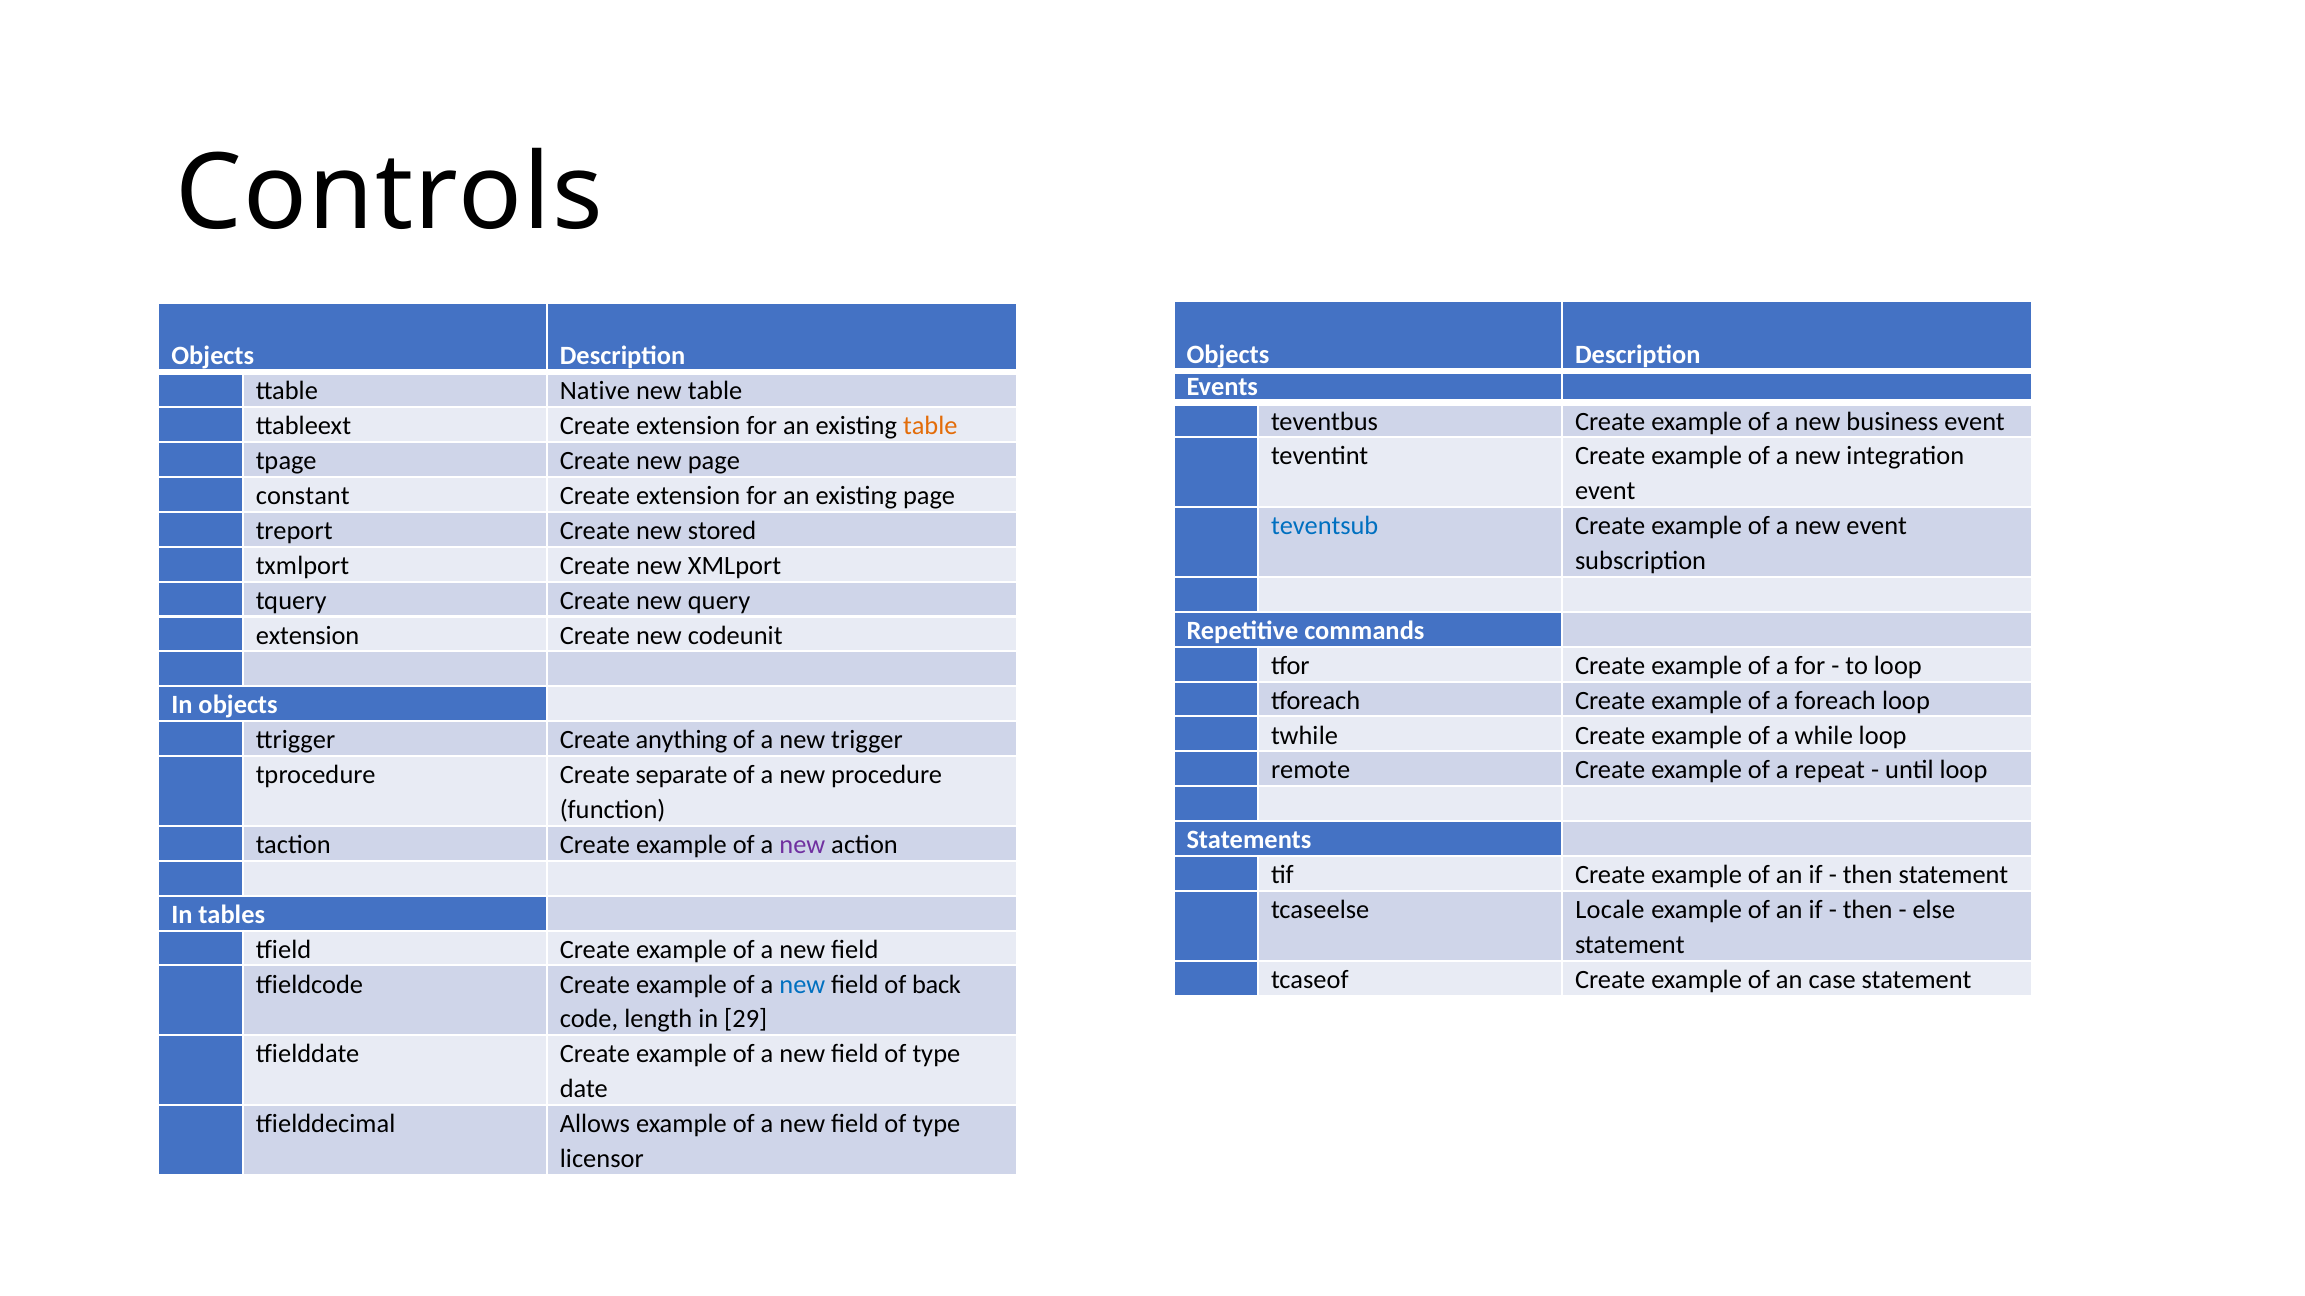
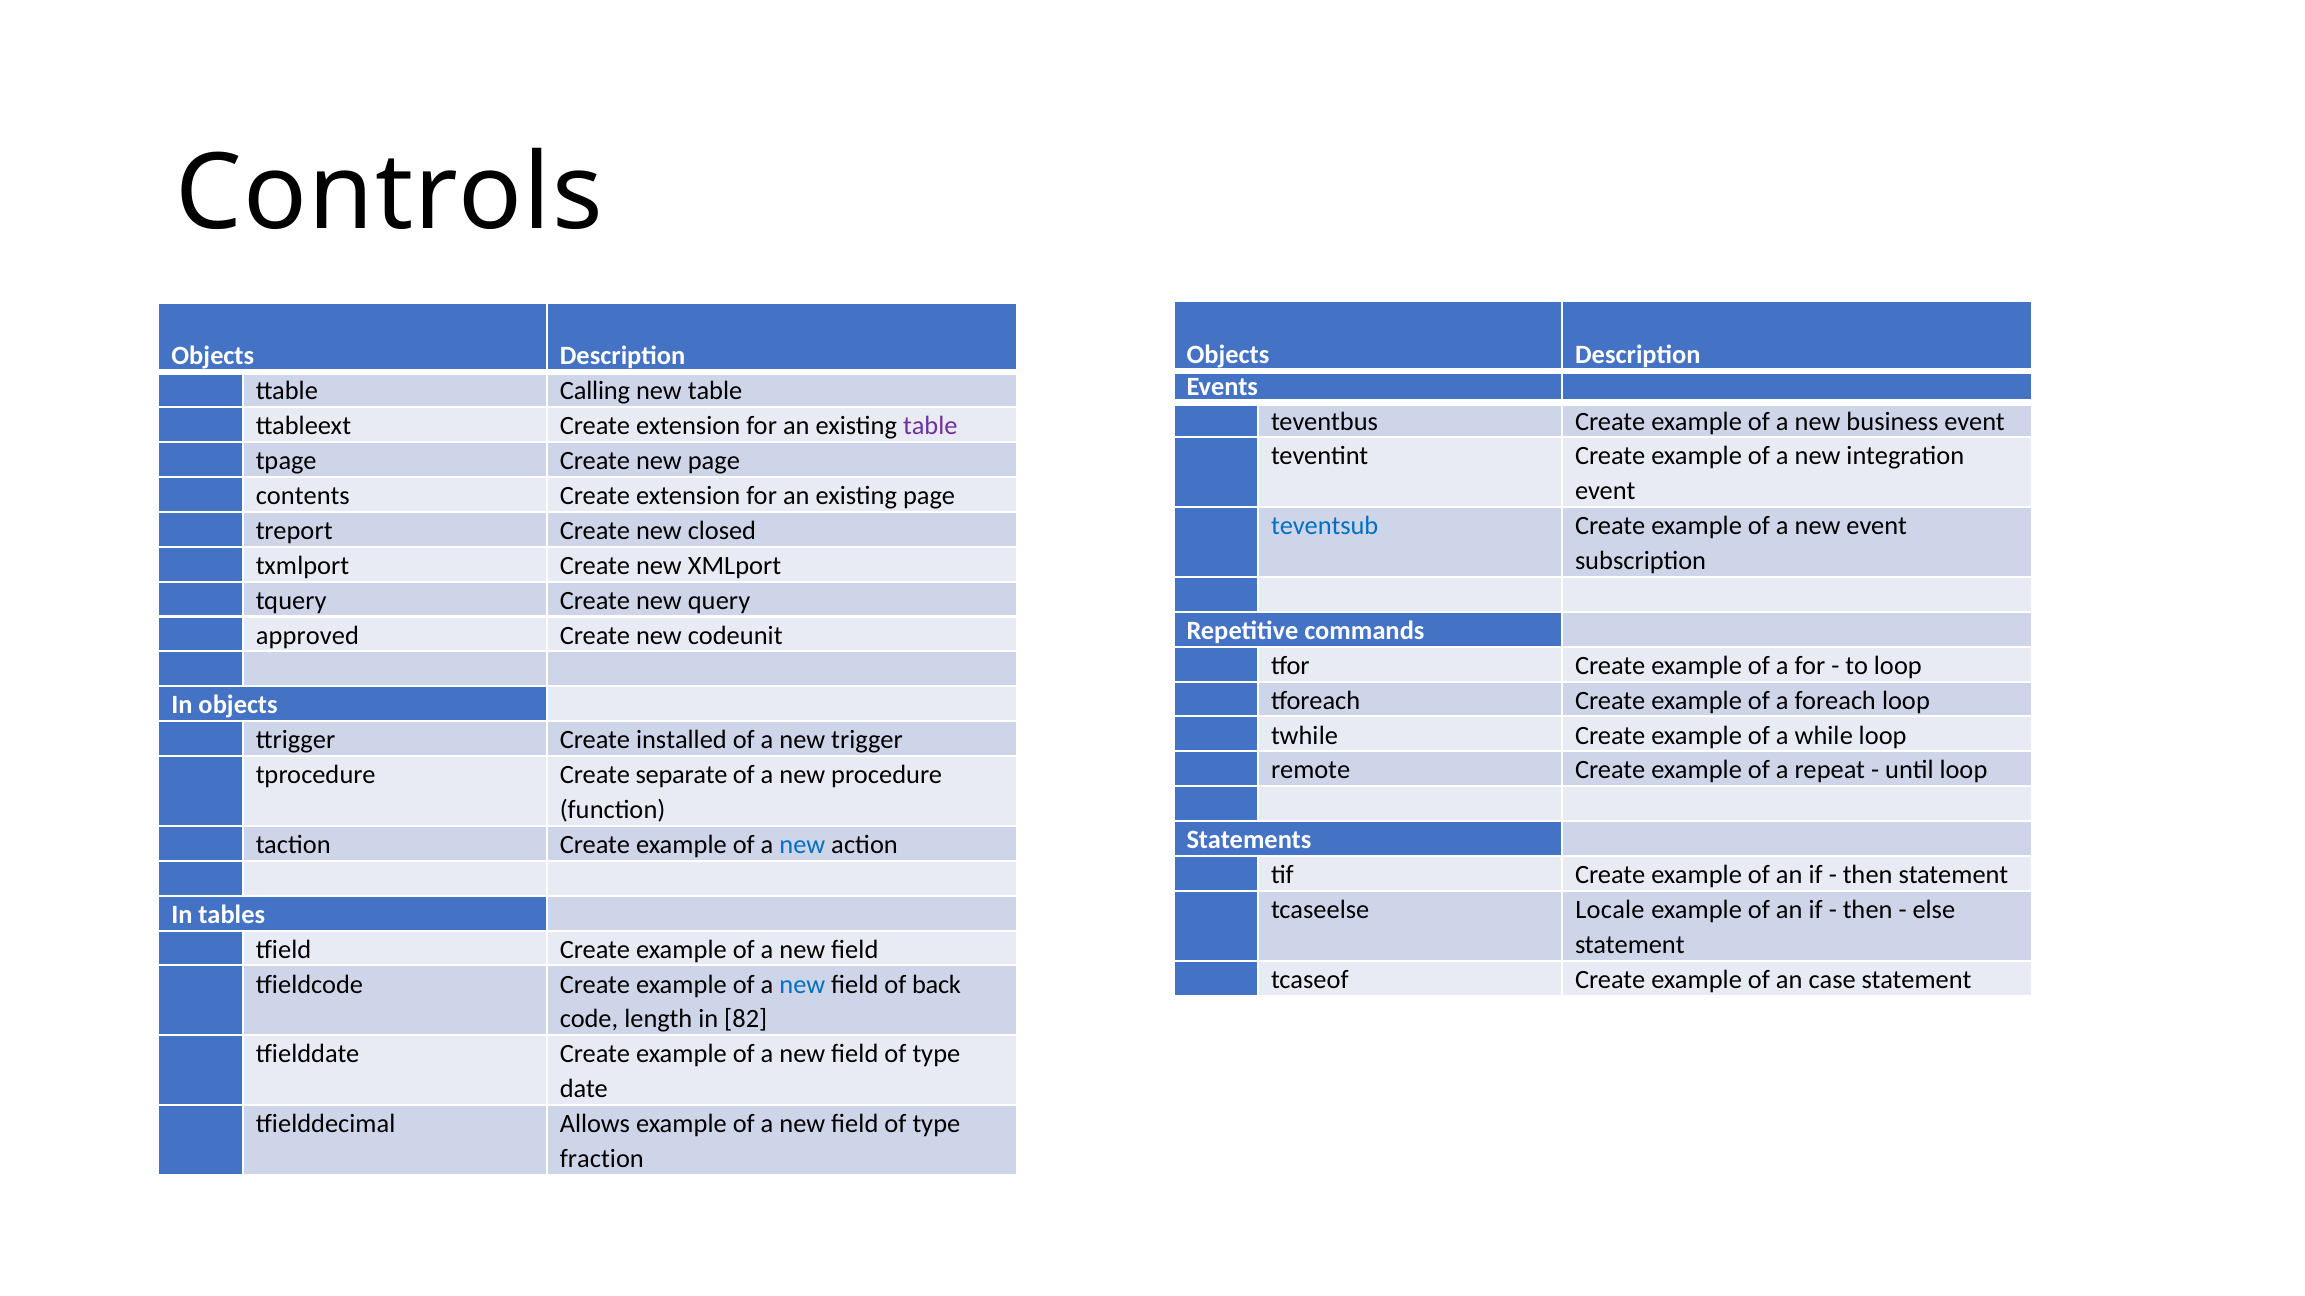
Native: Native -> Calling
table at (930, 426) colour: orange -> purple
constant: constant -> contents
stored: stored -> closed
extension at (308, 636): extension -> approved
anything: anything -> installed
new at (802, 845) colour: purple -> blue
29: 29 -> 82
licensor: licensor -> fraction
